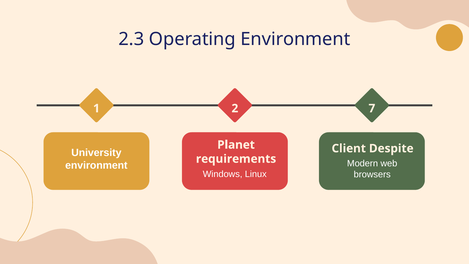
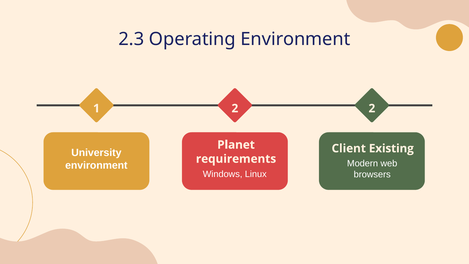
2 7: 7 -> 2
Despite: Despite -> Existing
